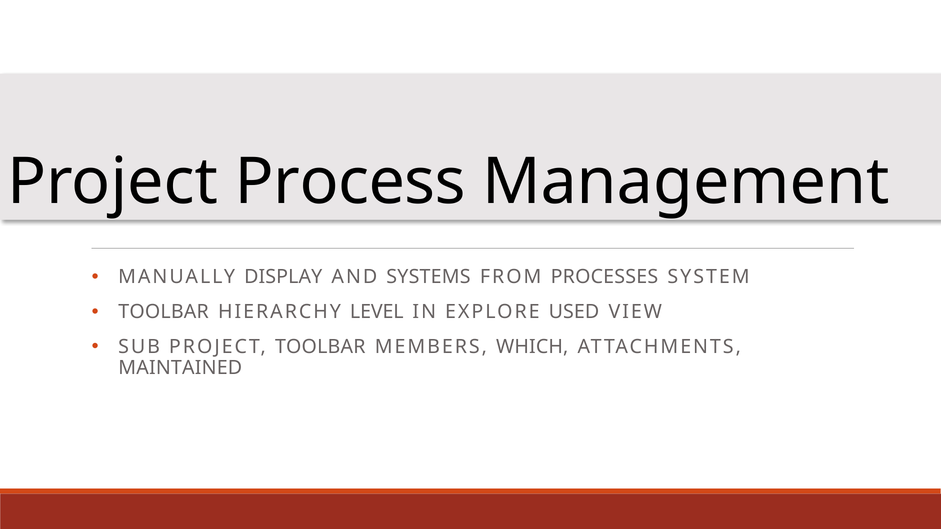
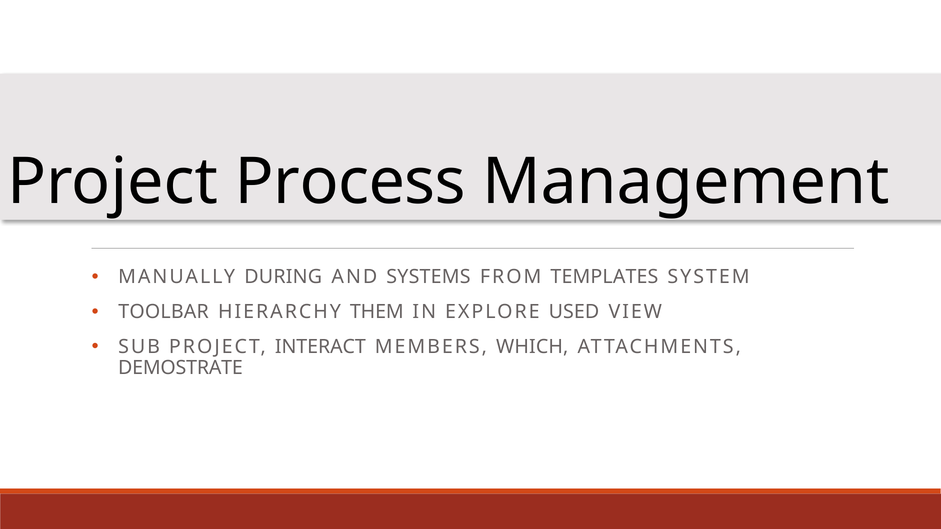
DISPLAY: DISPLAY -> DURING
PROCESSES: PROCESSES -> TEMPLATES
LEVEL: LEVEL -> THEM
PROJECT TOOLBAR: TOOLBAR -> INTERACT
MAINTAINED: MAINTAINED -> DEMOSTRATE
